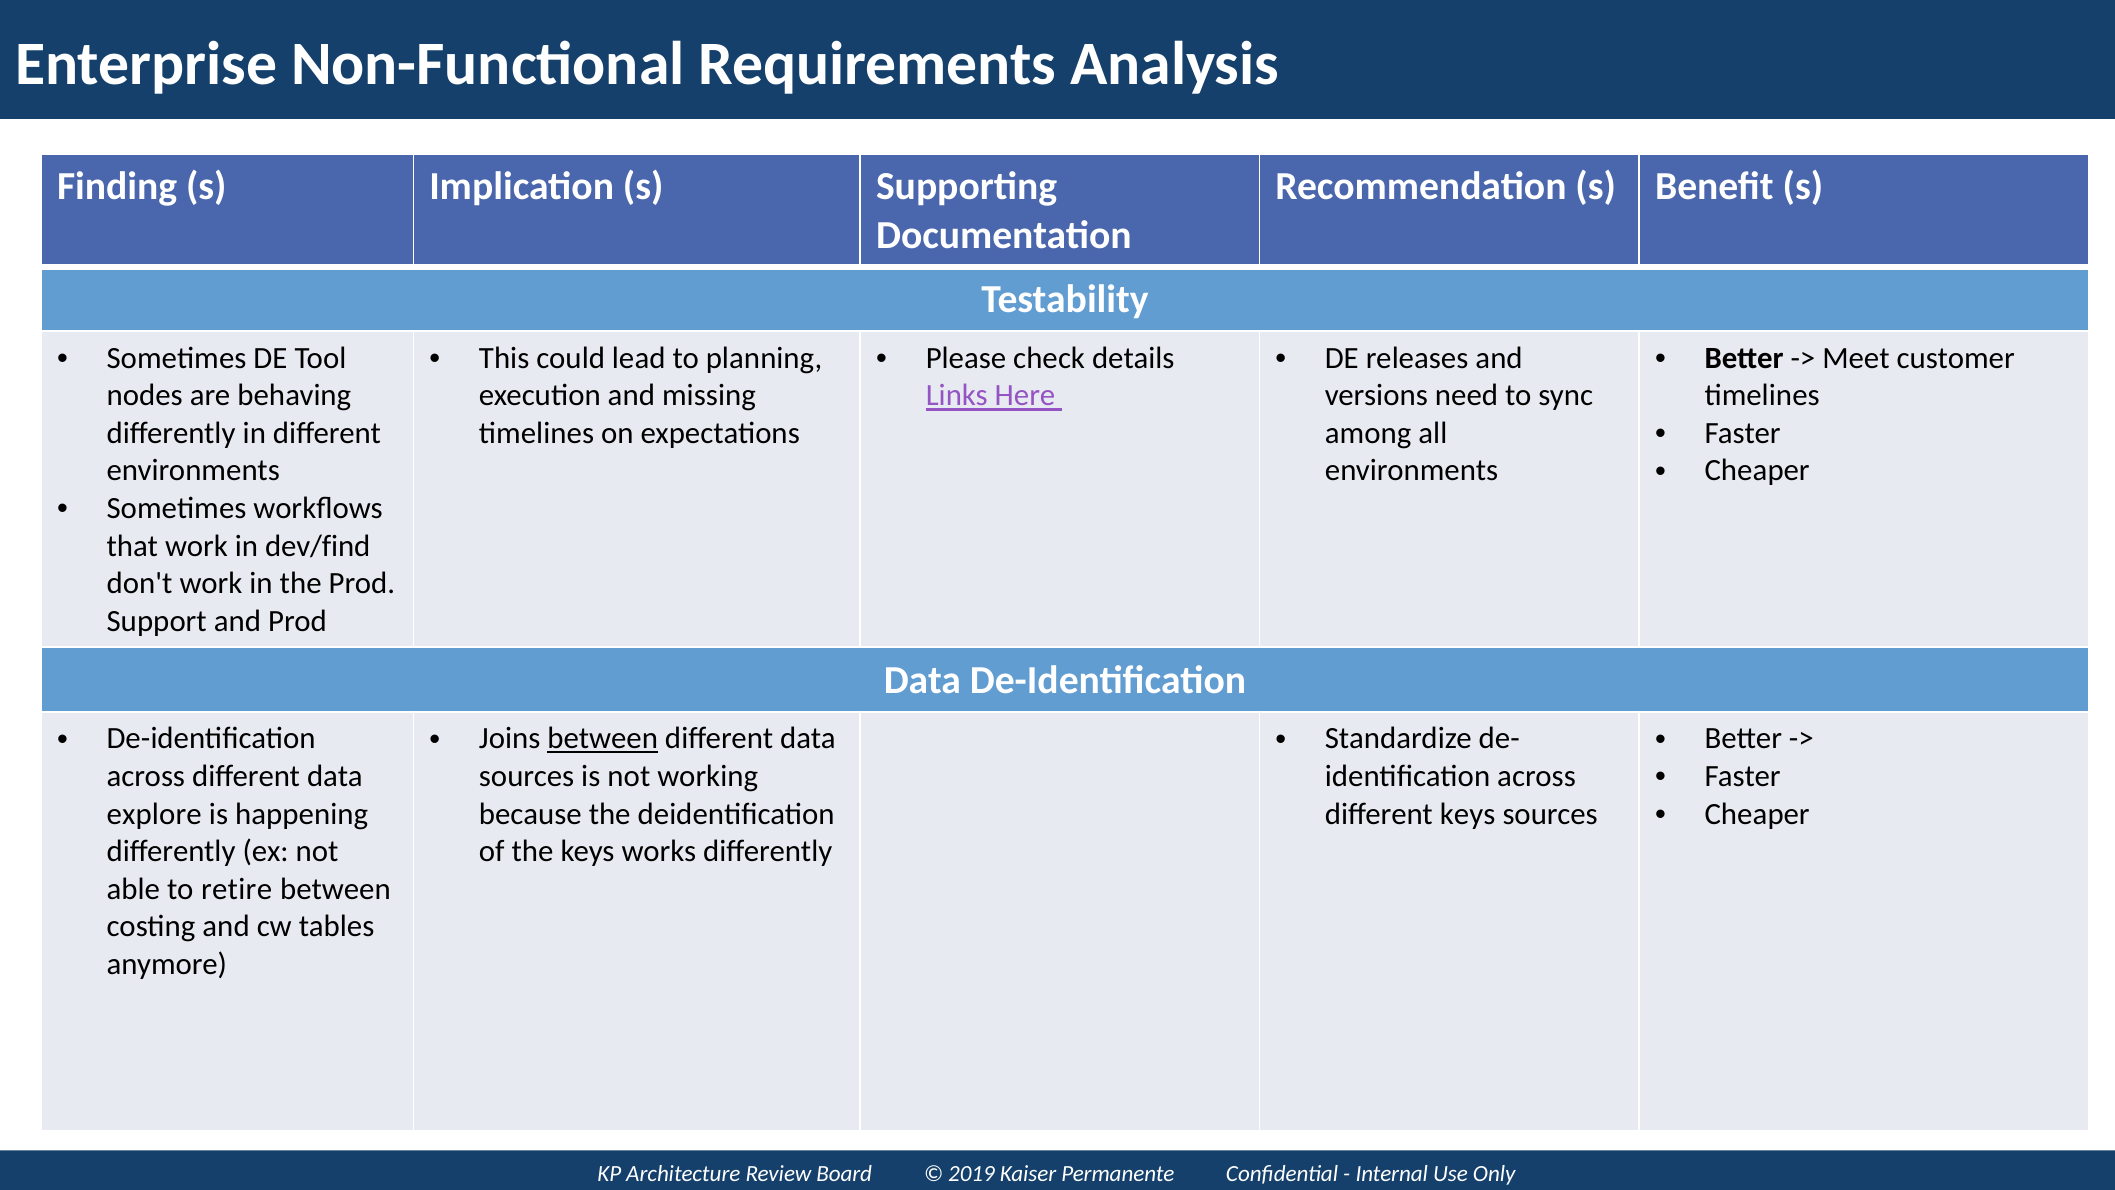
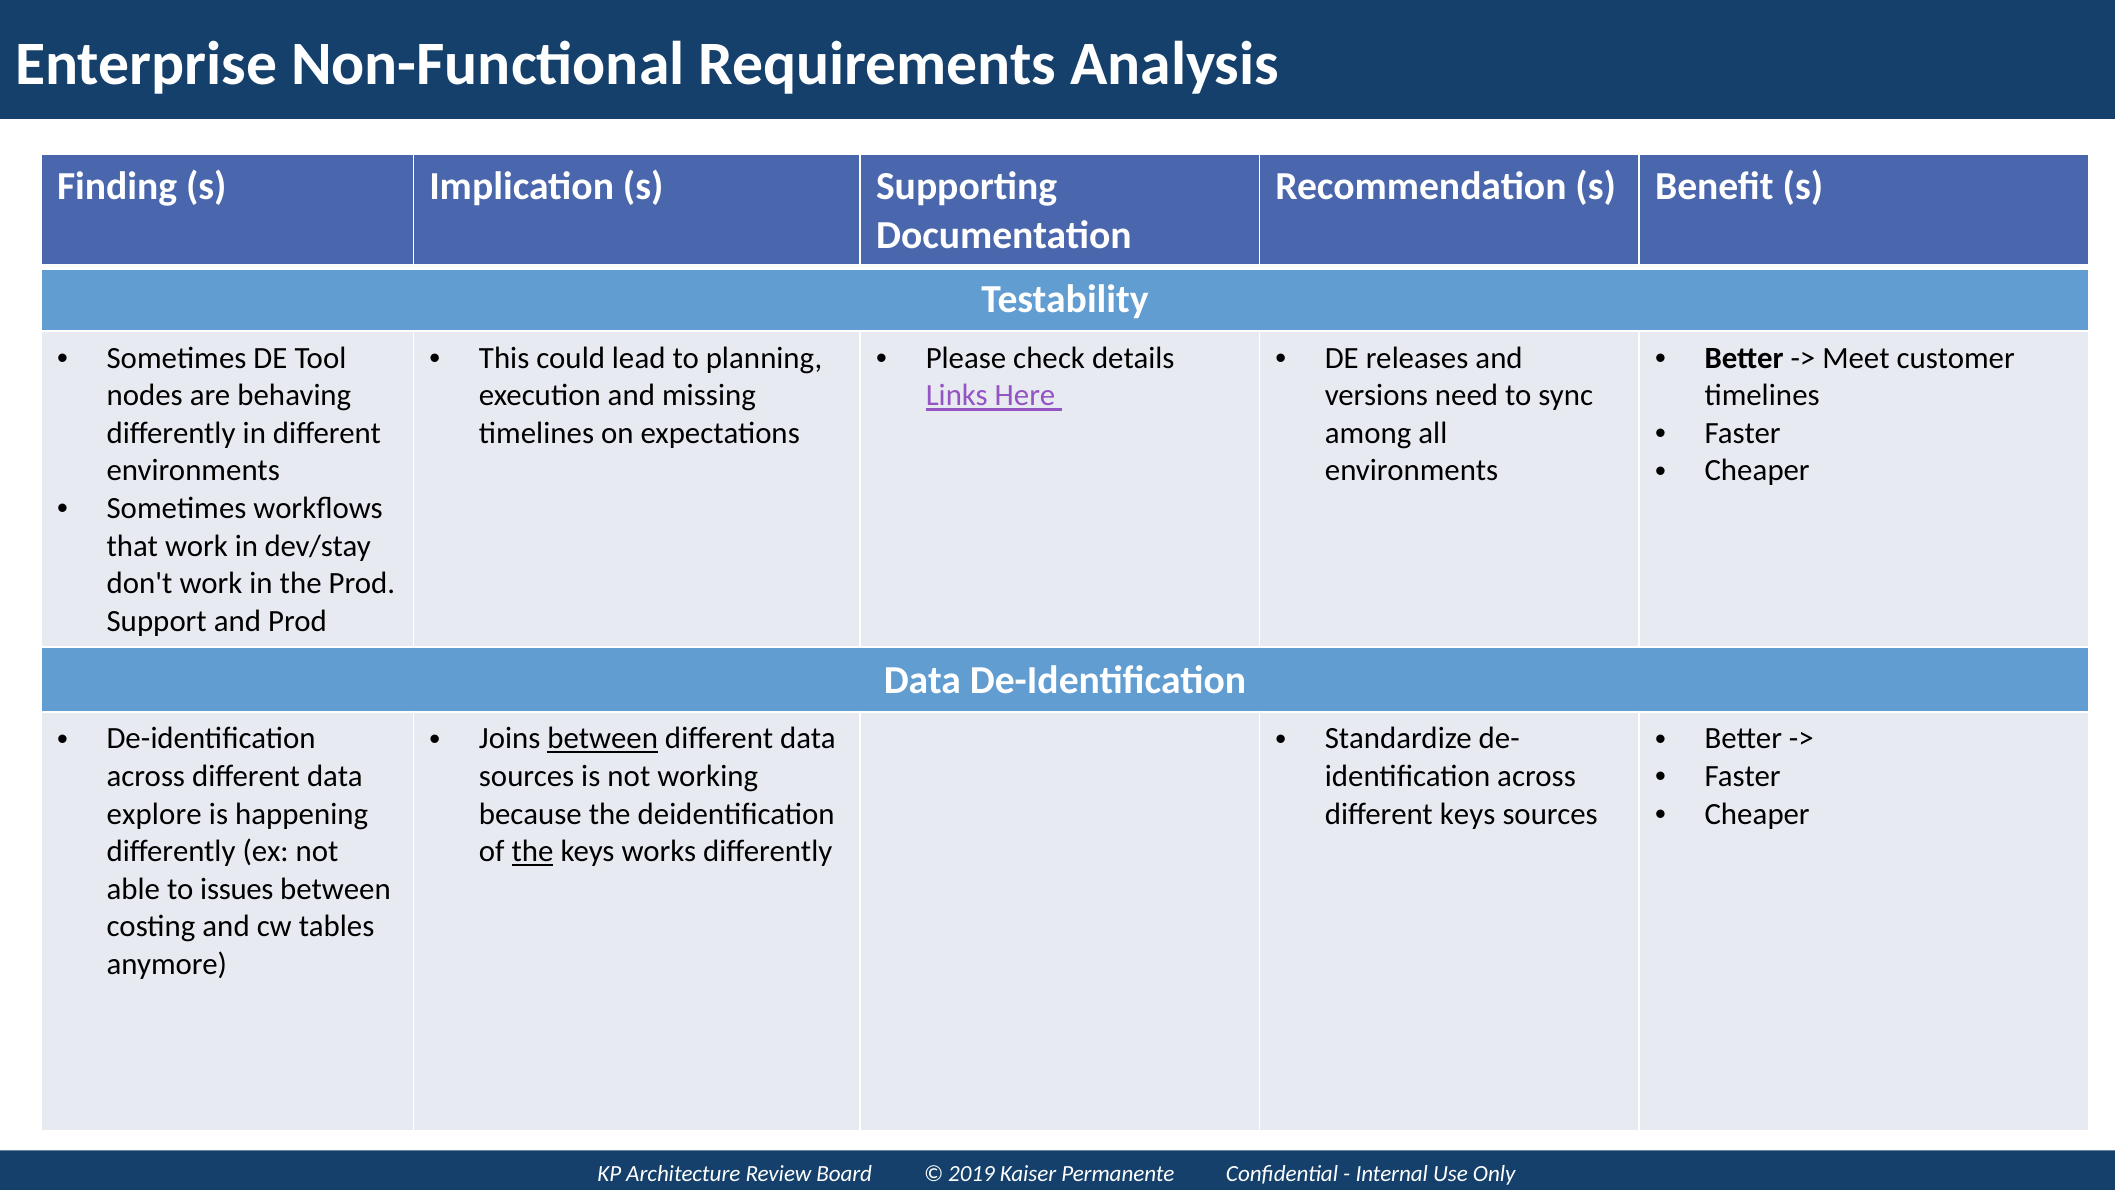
dev/find: dev/find -> dev/stay
the at (532, 851) underline: none -> present
retire: retire -> issues
